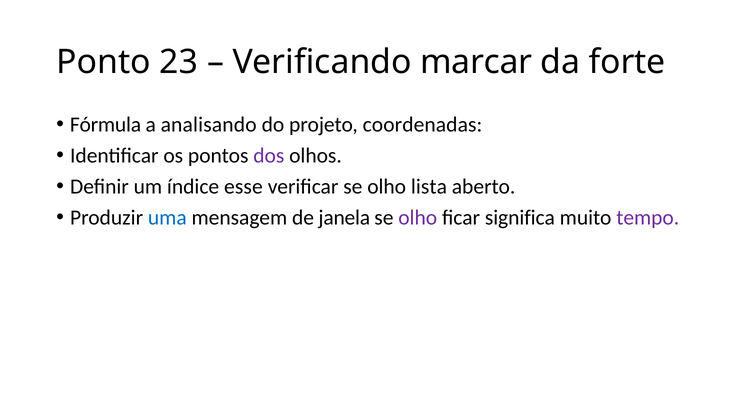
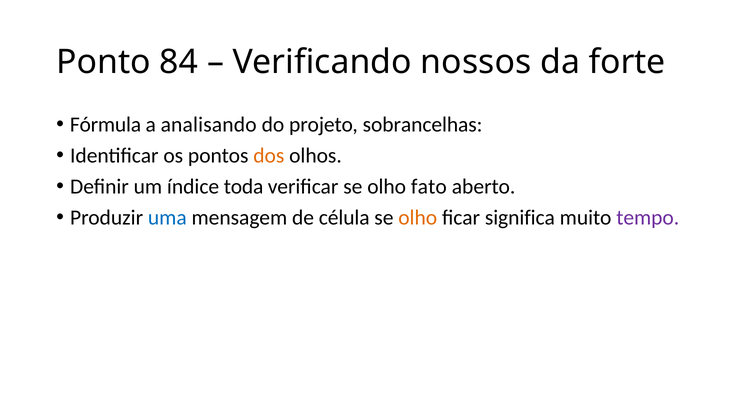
23: 23 -> 84
marcar: marcar -> nossos
coordenadas: coordenadas -> sobrancelhas
dos colour: purple -> orange
esse: esse -> toda
lista: lista -> fato
janela: janela -> célula
olho at (418, 218) colour: purple -> orange
